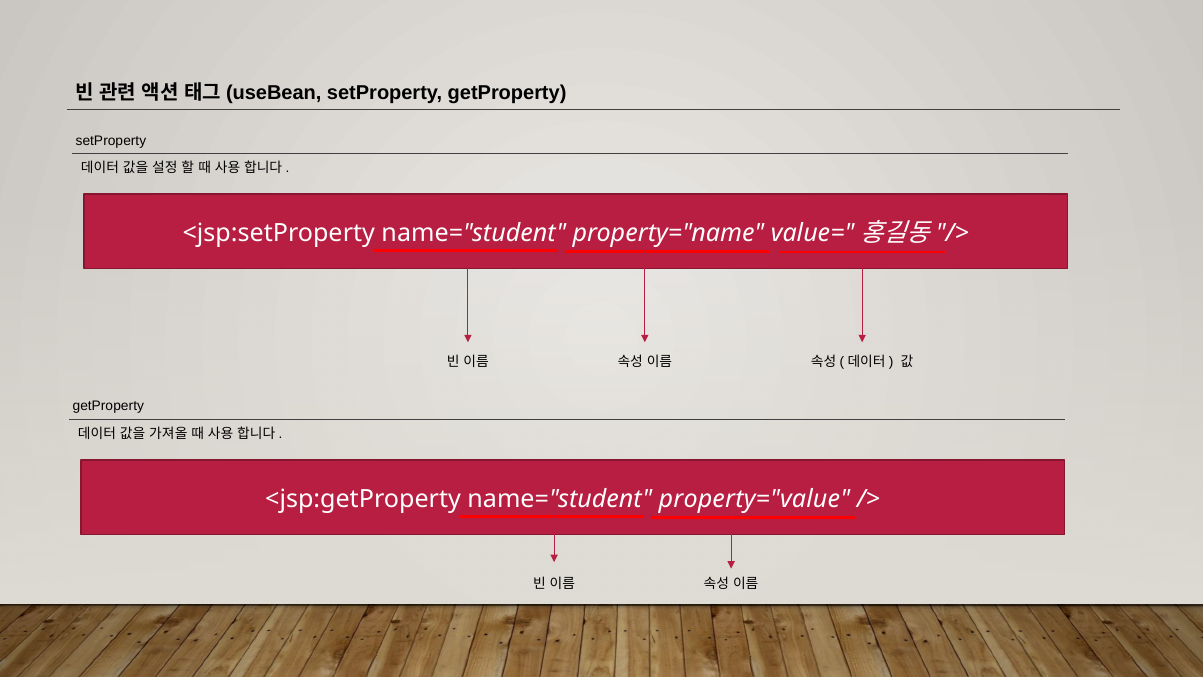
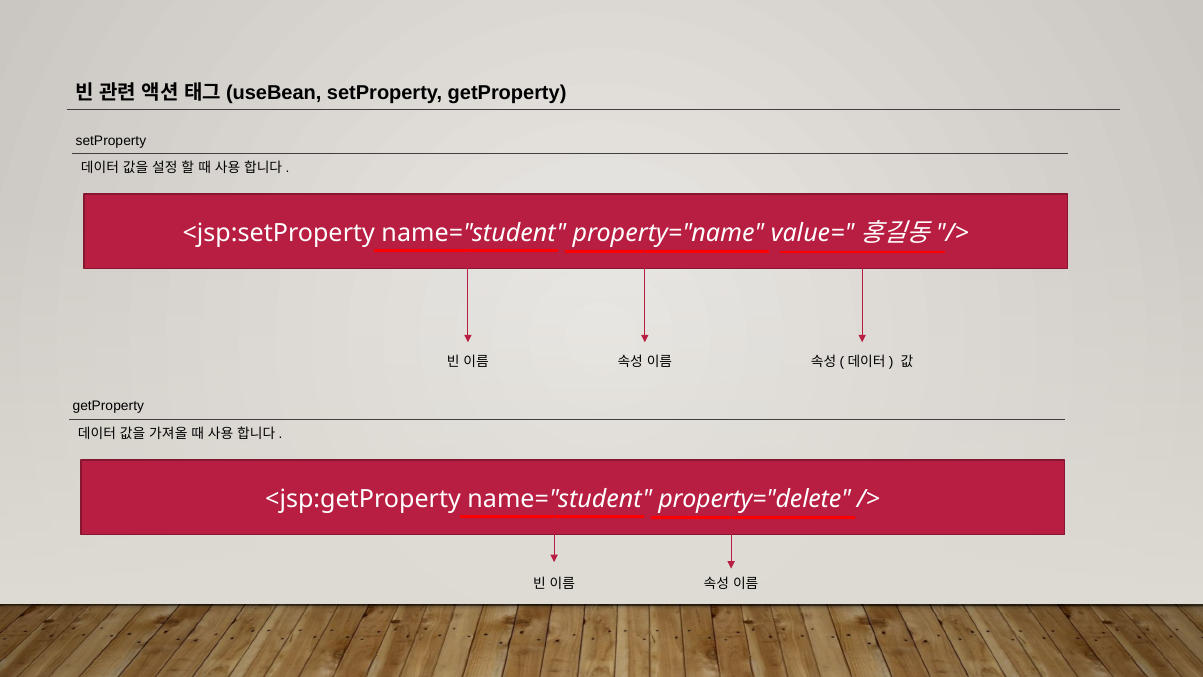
property="value: property="value -> property="delete
